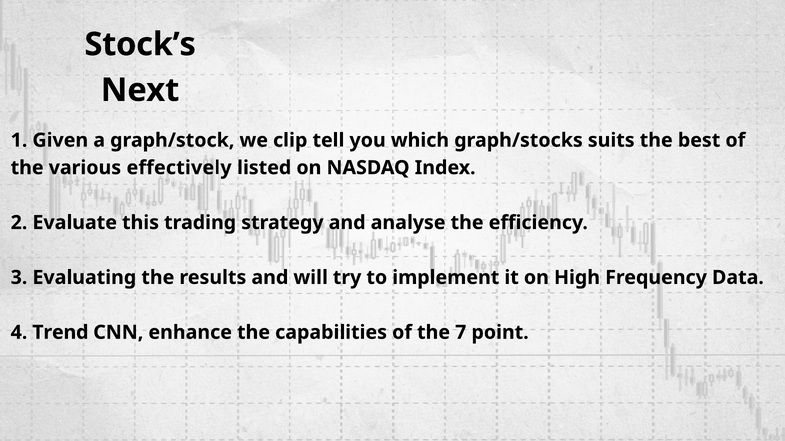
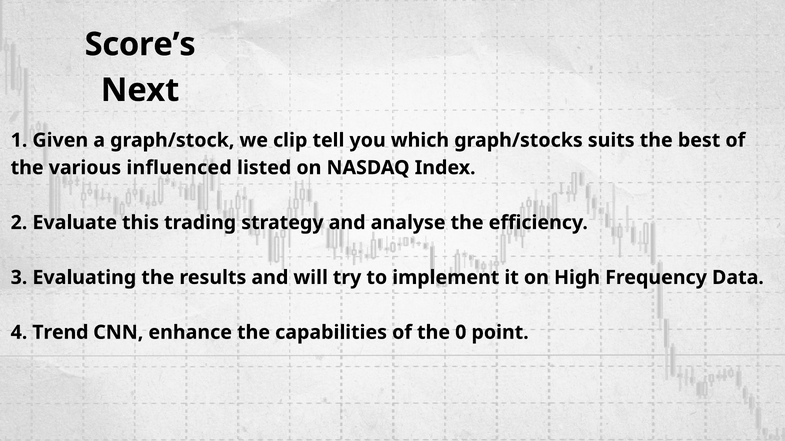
Stock’s: Stock’s -> Score’s
effectively: effectively -> influenced
7: 7 -> 0
